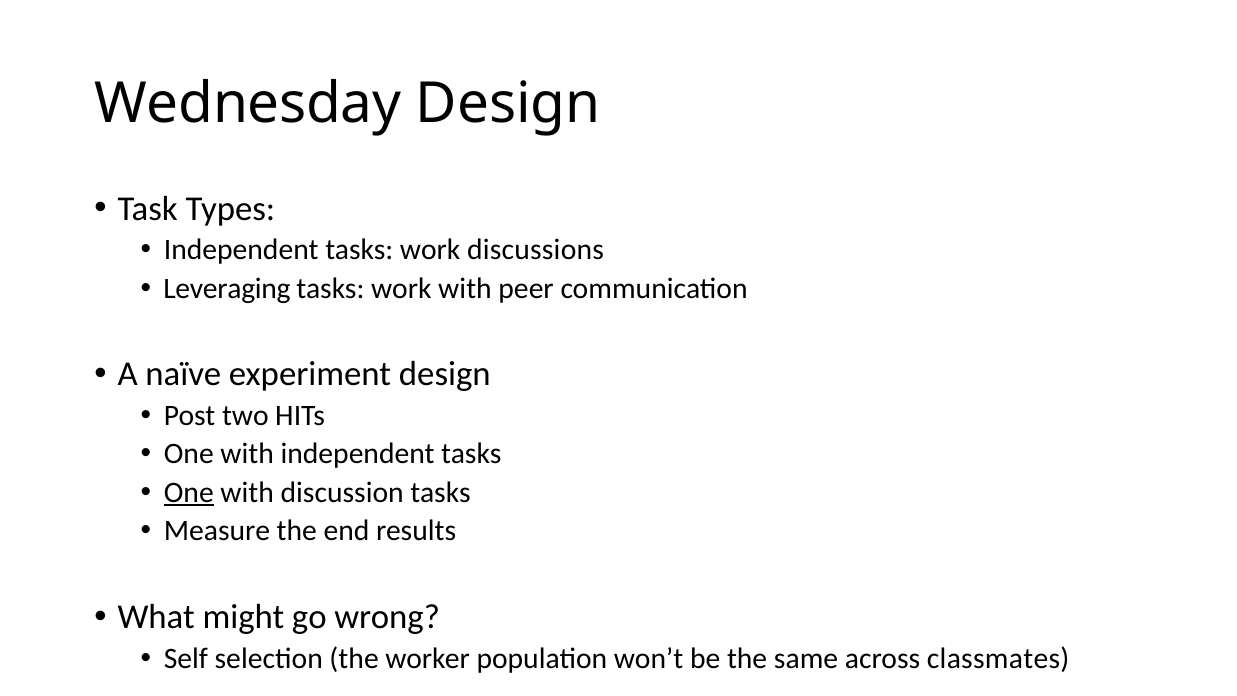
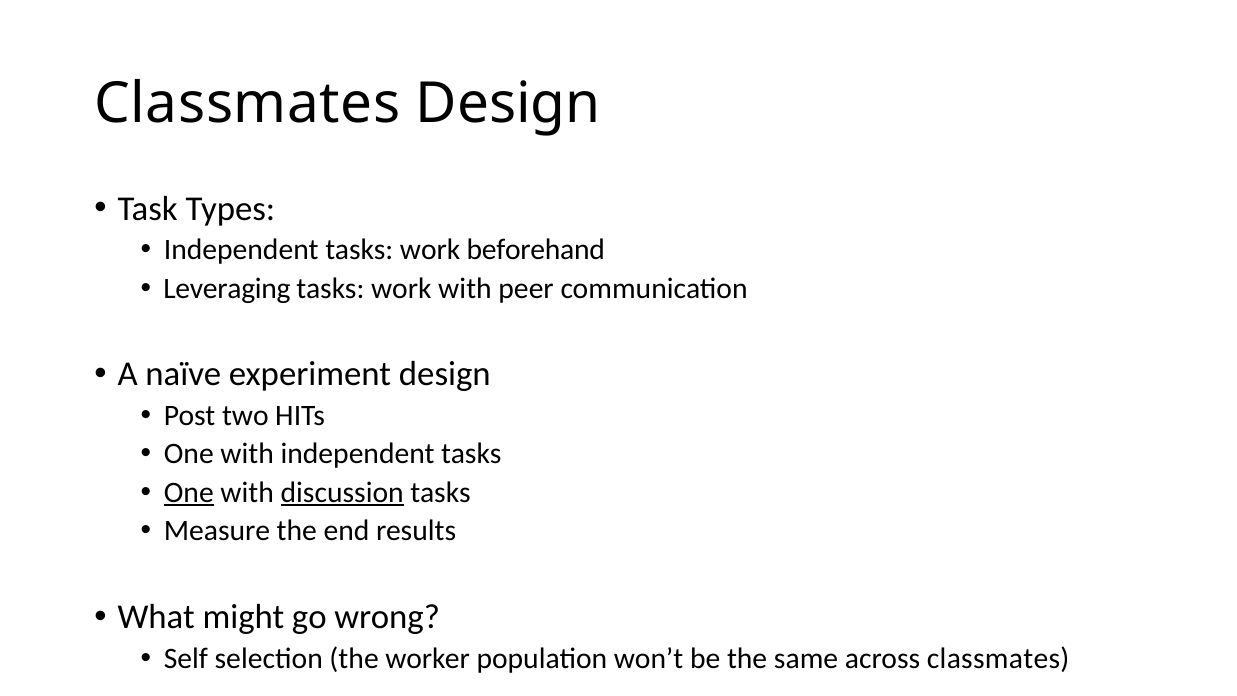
Wednesday at (248, 104): Wednesday -> Classmates
discussions: discussions -> beforehand
discussion underline: none -> present
